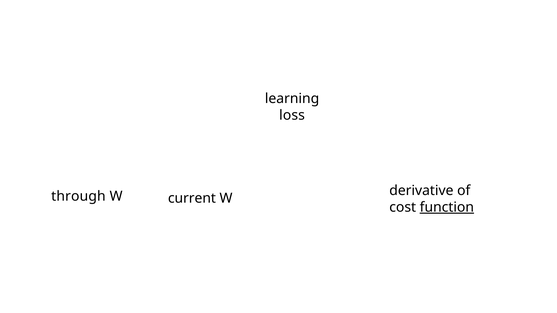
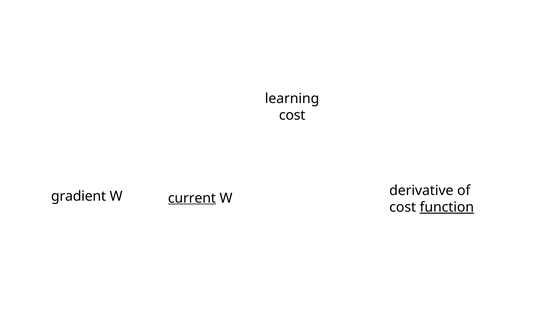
loss at (292, 115): loss -> cost
through: through -> gradient
current underline: none -> present
